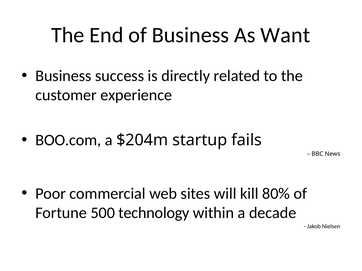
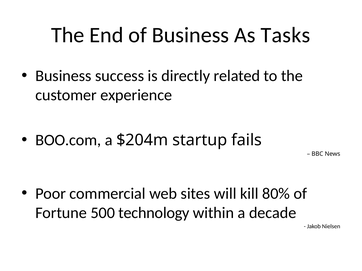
Want: Want -> Tasks
